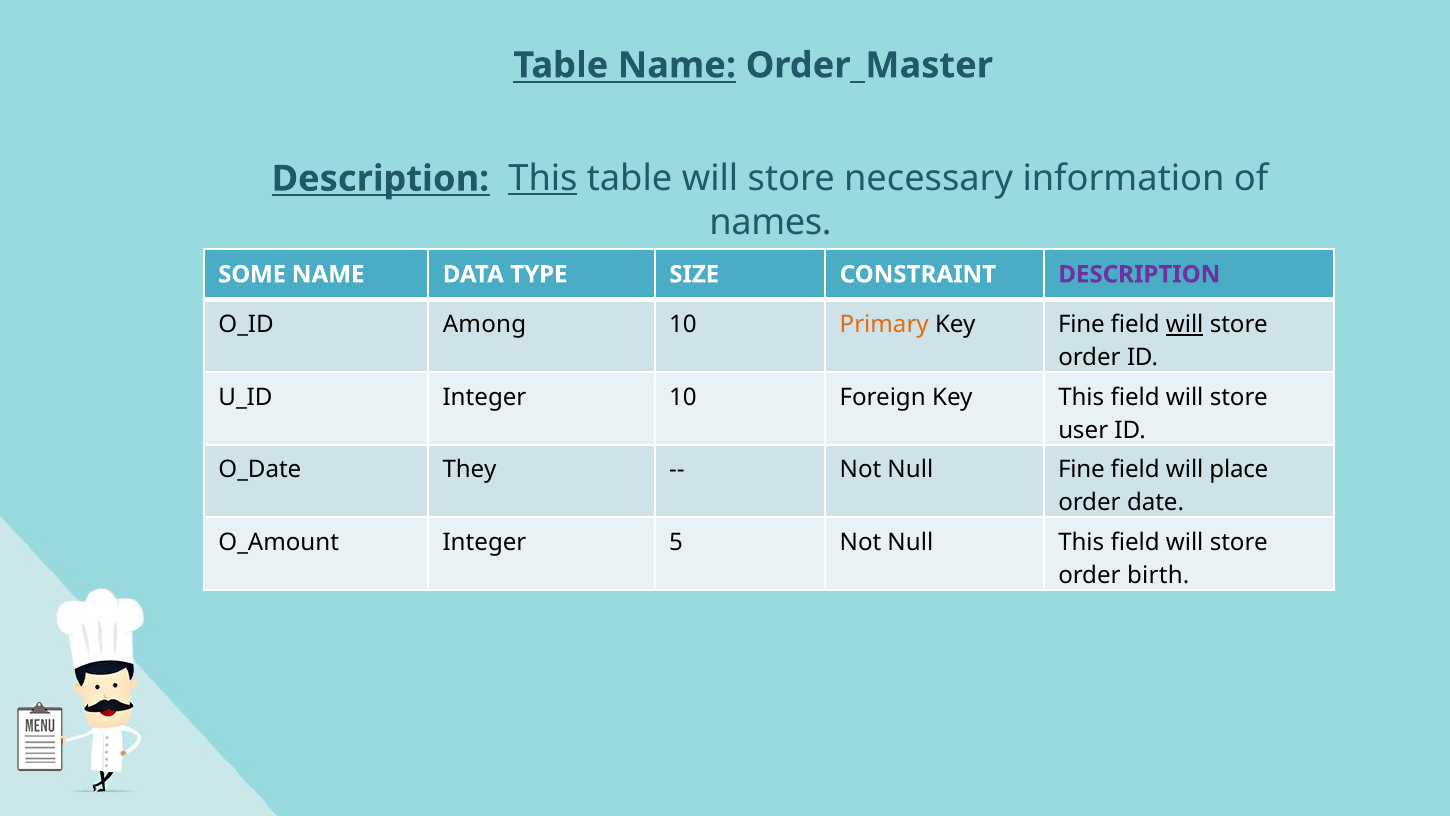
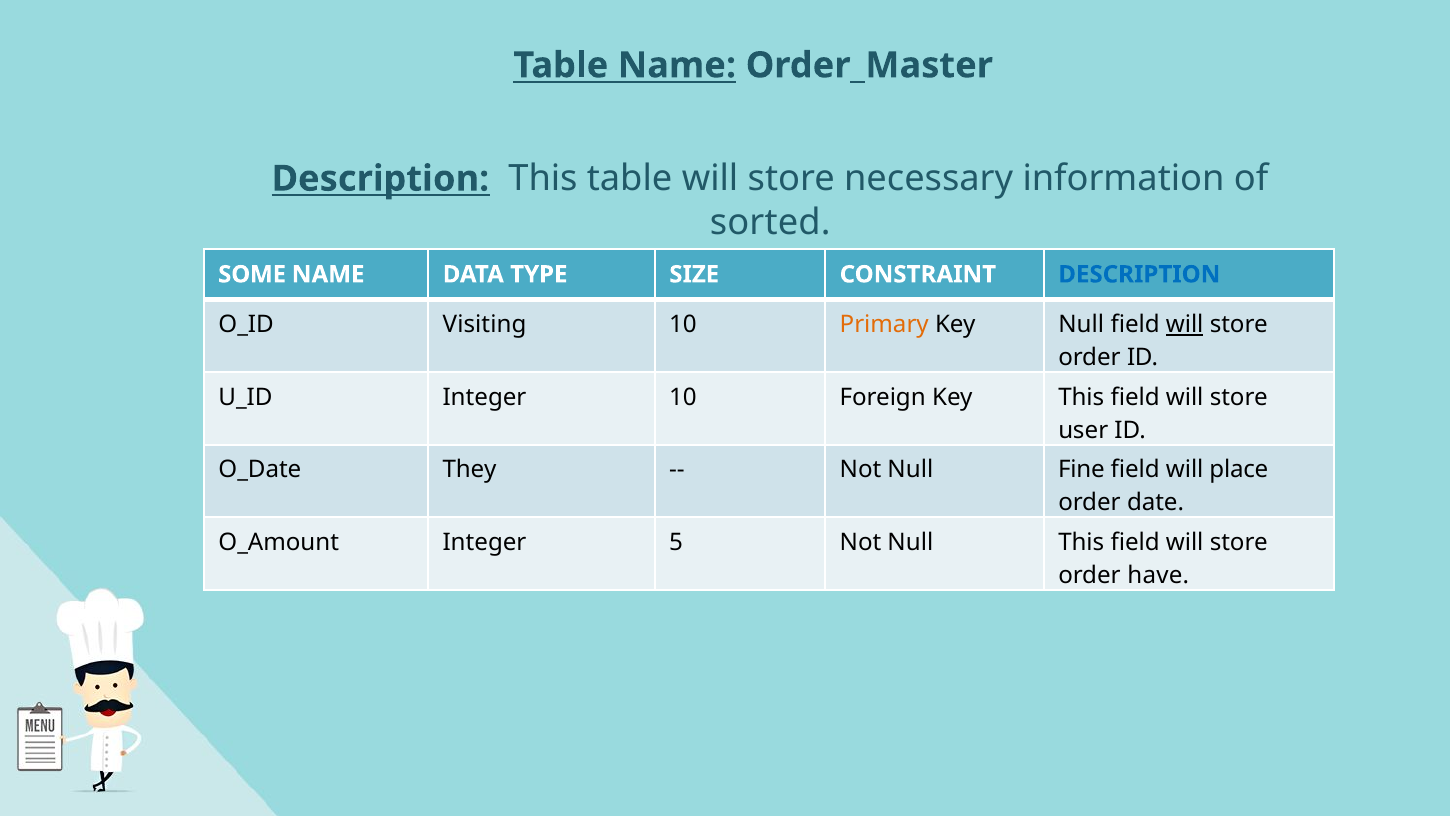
This at (543, 179) underline: present -> none
names: names -> sorted
DESCRIPTION at (1139, 274) colour: purple -> blue
Among: Among -> Visiting
Key Fine: Fine -> Null
birth: birth -> have
